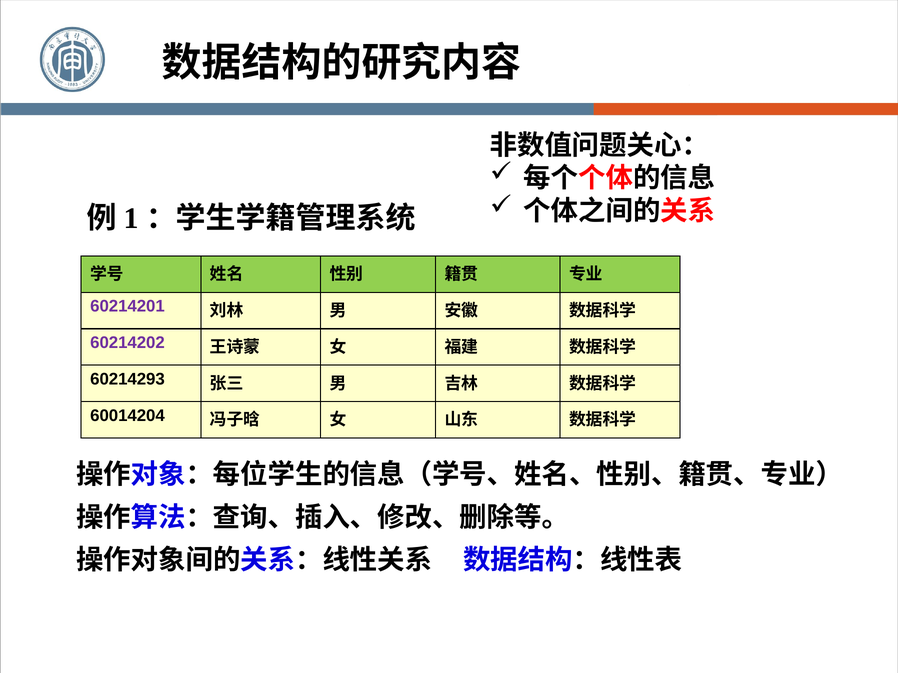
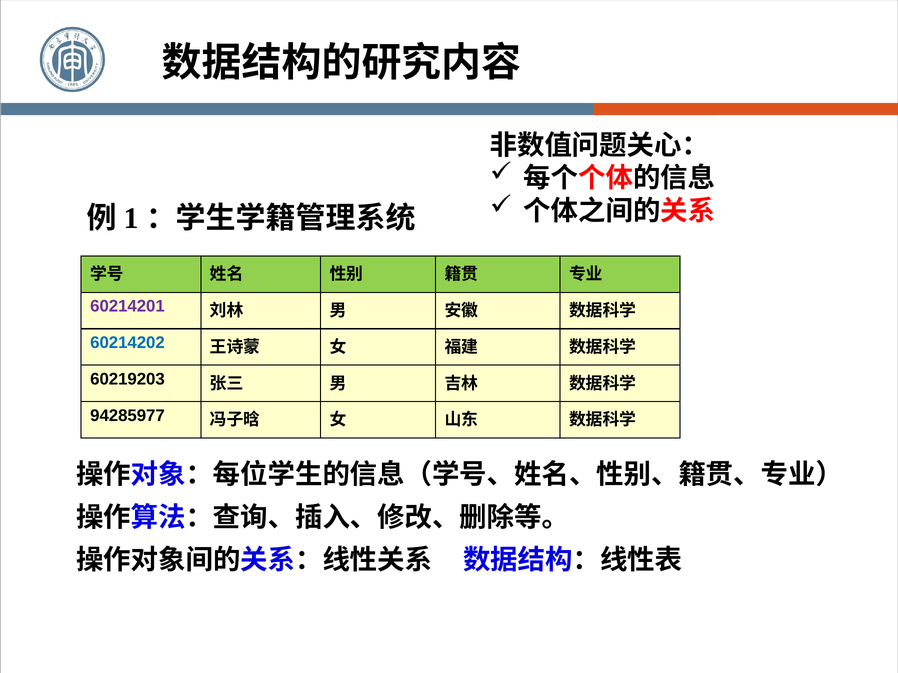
60214202 colour: purple -> blue
60214293: 60214293 -> 60219203
60014204: 60014204 -> 94285977
